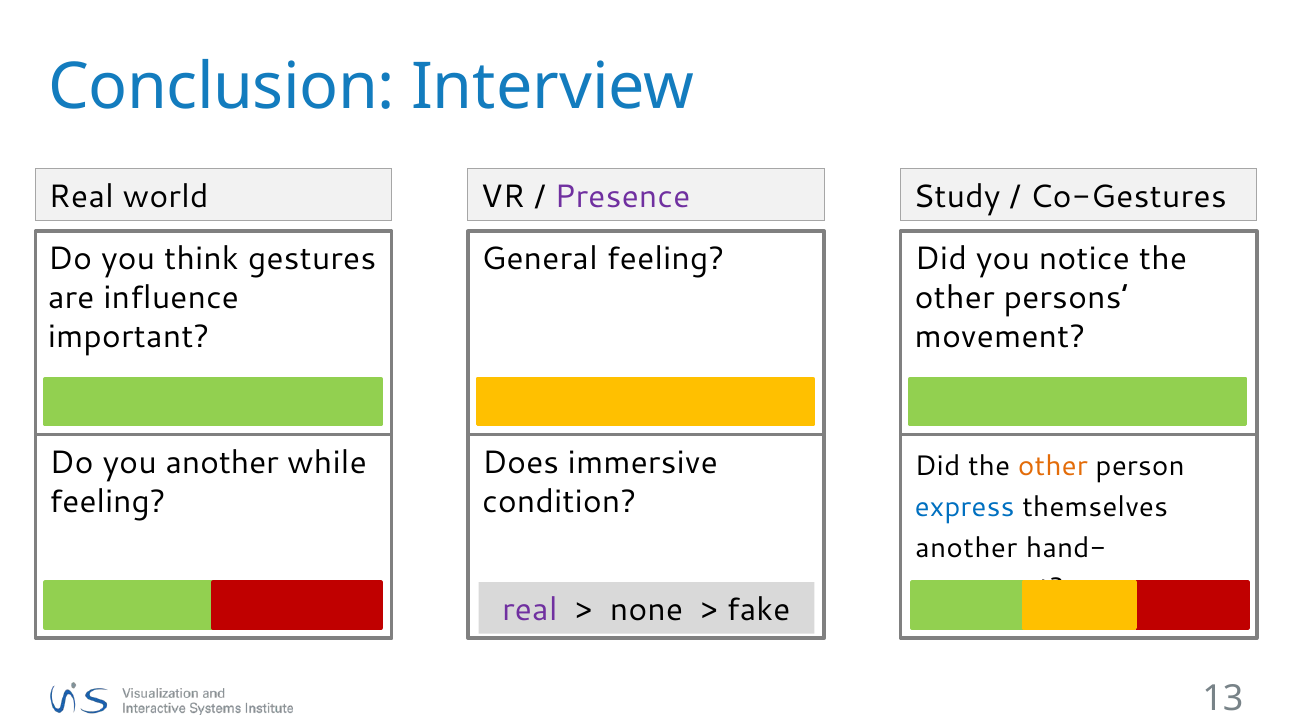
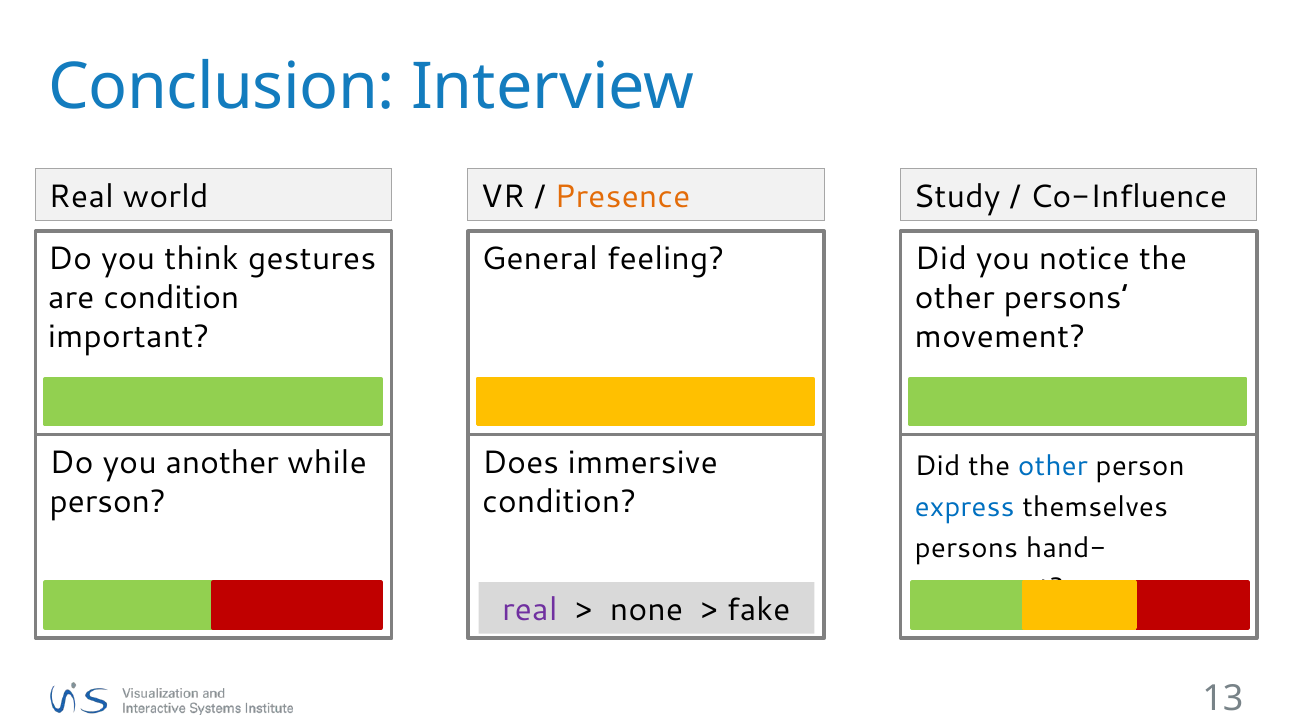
Presence colour: purple -> orange
Co-Gestures: Co-Gestures -> Co-Influence
are influence: influence -> condition
other at (1053, 467) colour: orange -> blue
feeling at (108, 501): feeling -> person
another at (966, 548): another -> persons
